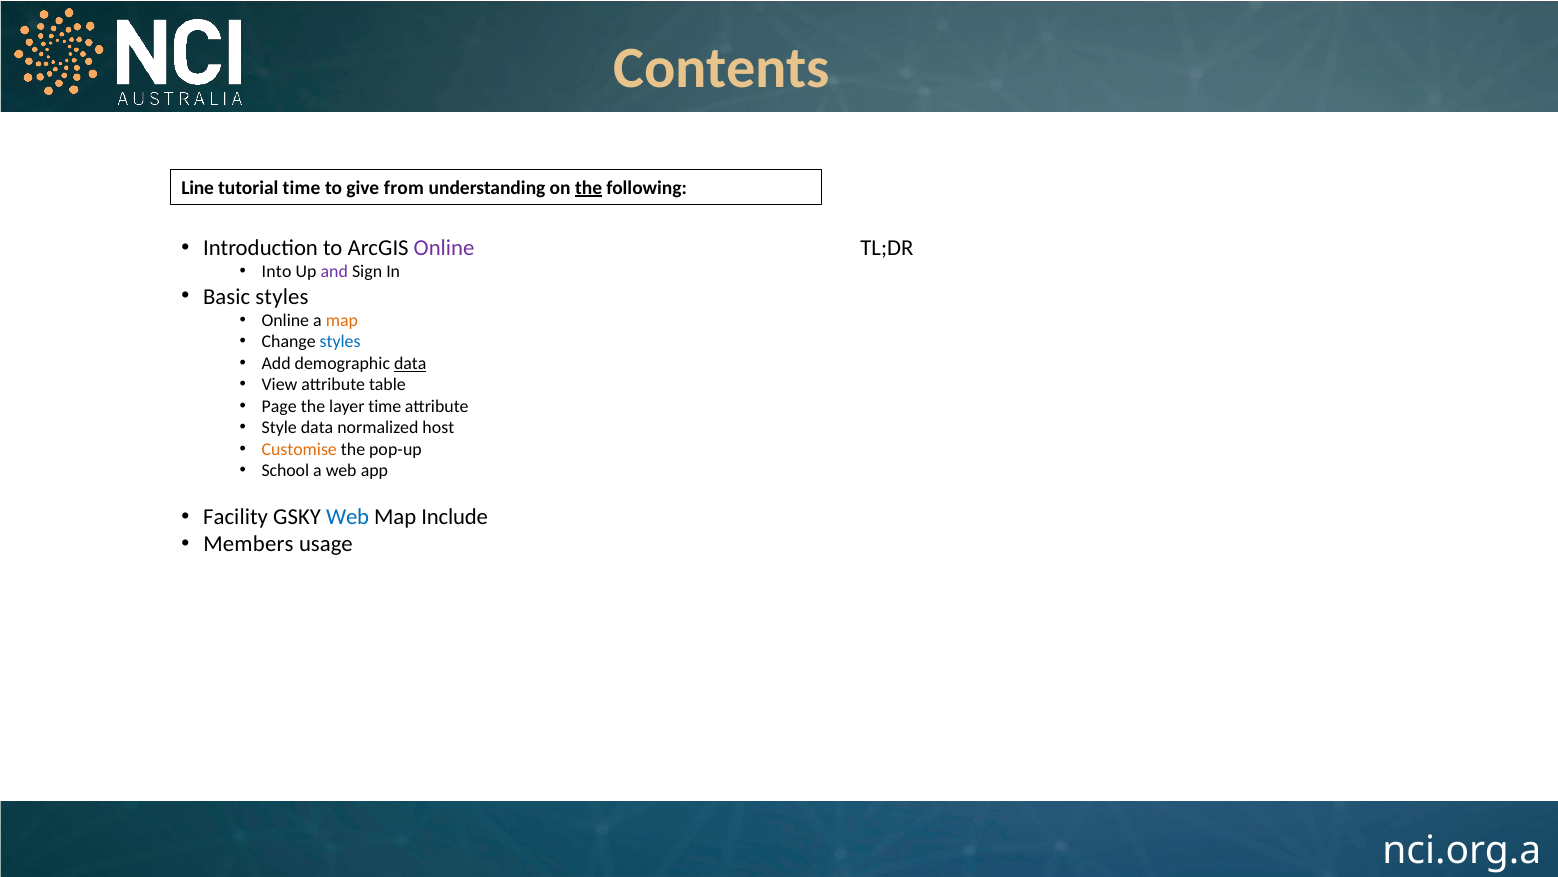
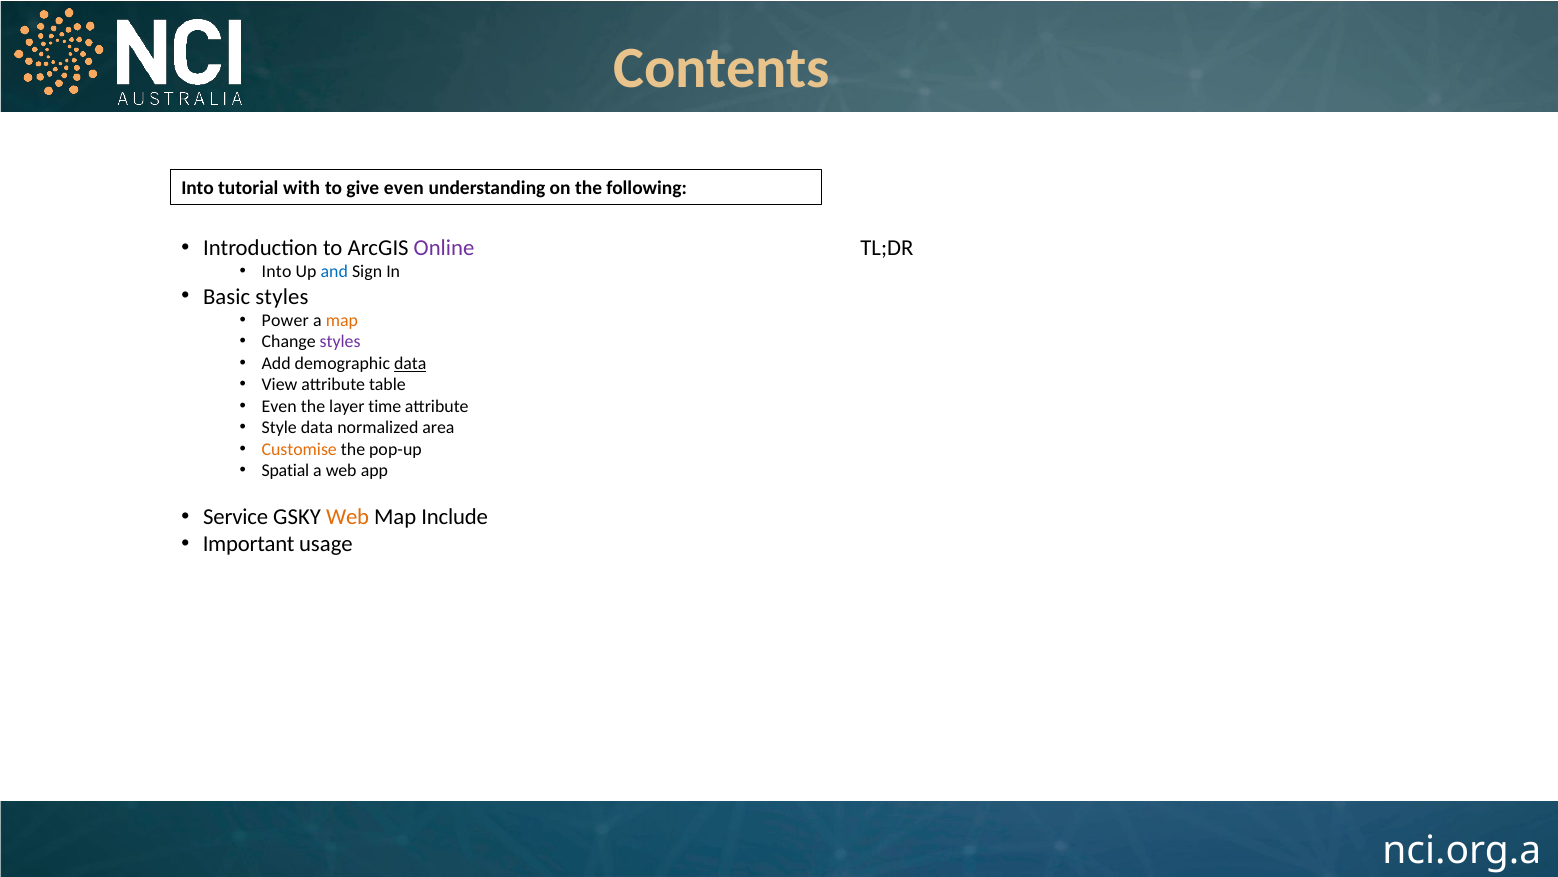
Line at (198, 188): Line -> Into
tutorial time: time -> with
give from: from -> even
the at (589, 188) underline: present -> none
and colour: purple -> blue
Online at (285, 320): Online -> Power
styles at (340, 342) colour: blue -> purple
Page at (279, 406): Page -> Even
host: host -> area
School: School -> Spatial
Facility: Facility -> Service
Web at (348, 517) colour: blue -> orange
Members: Members -> Important
